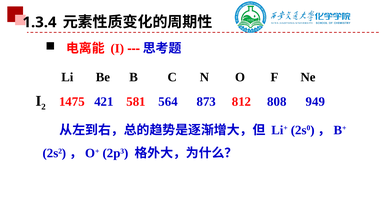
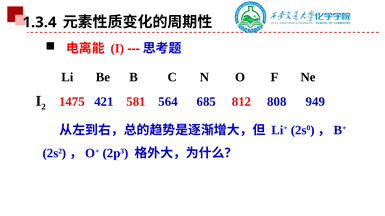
873: 873 -> 685
